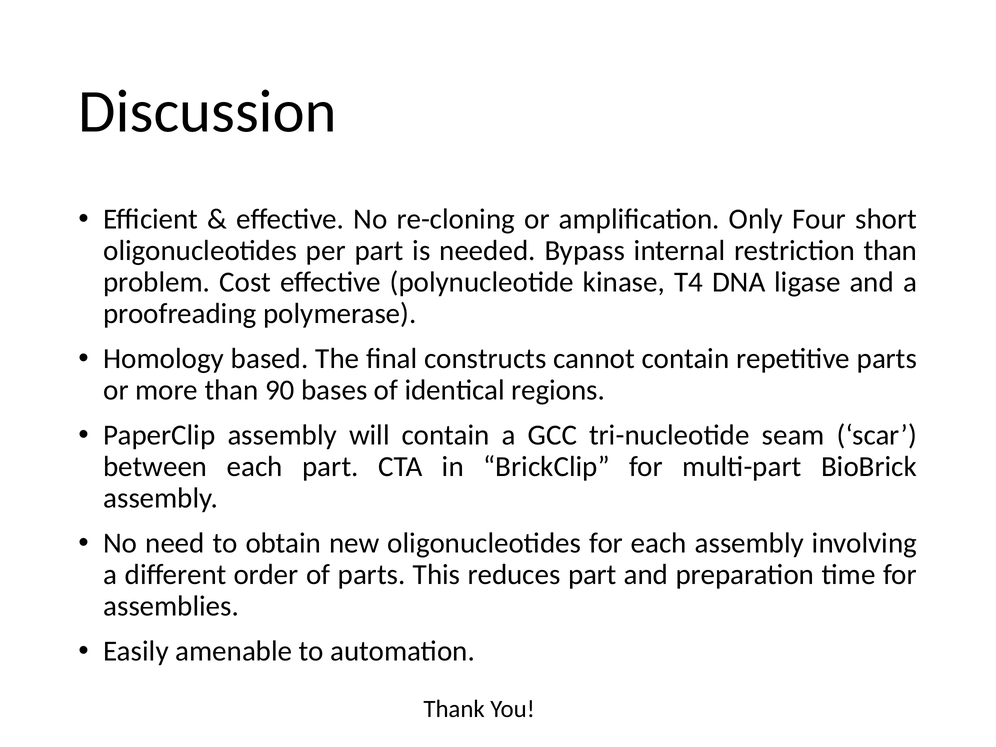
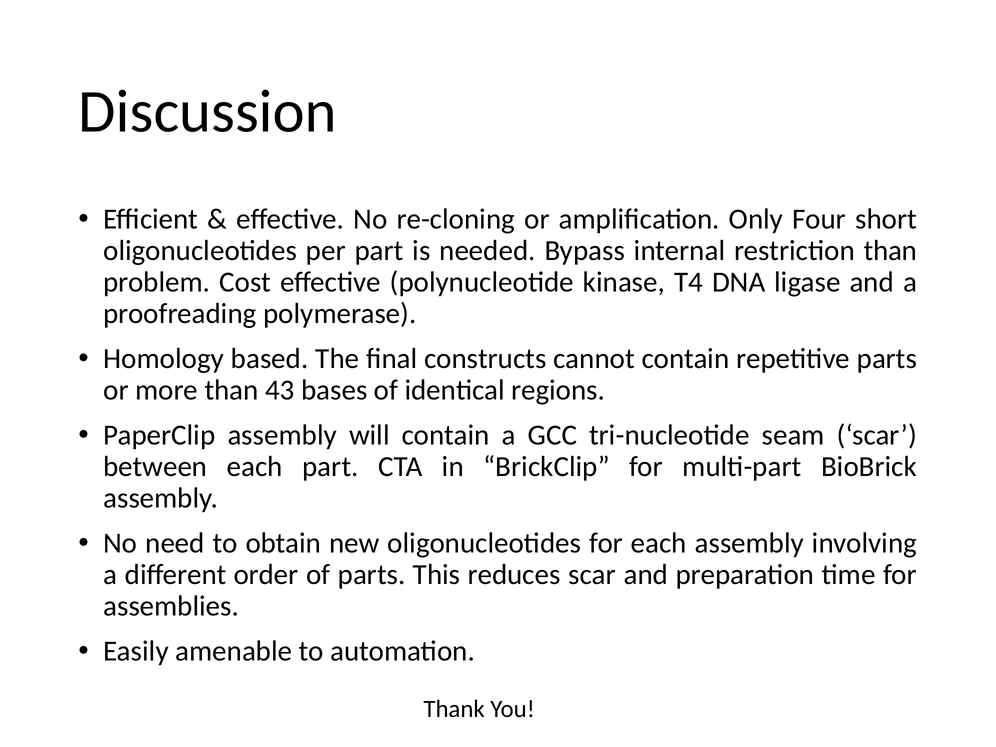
90: 90 -> 43
reduces part: part -> scar
